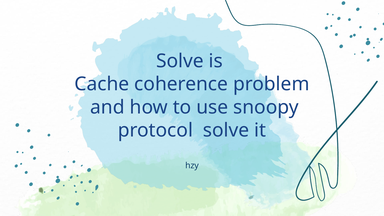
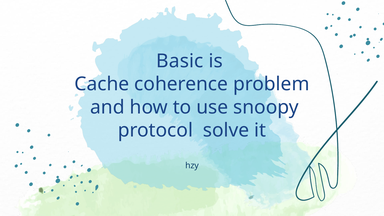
Solve at (180, 61): Solve -> Basic
